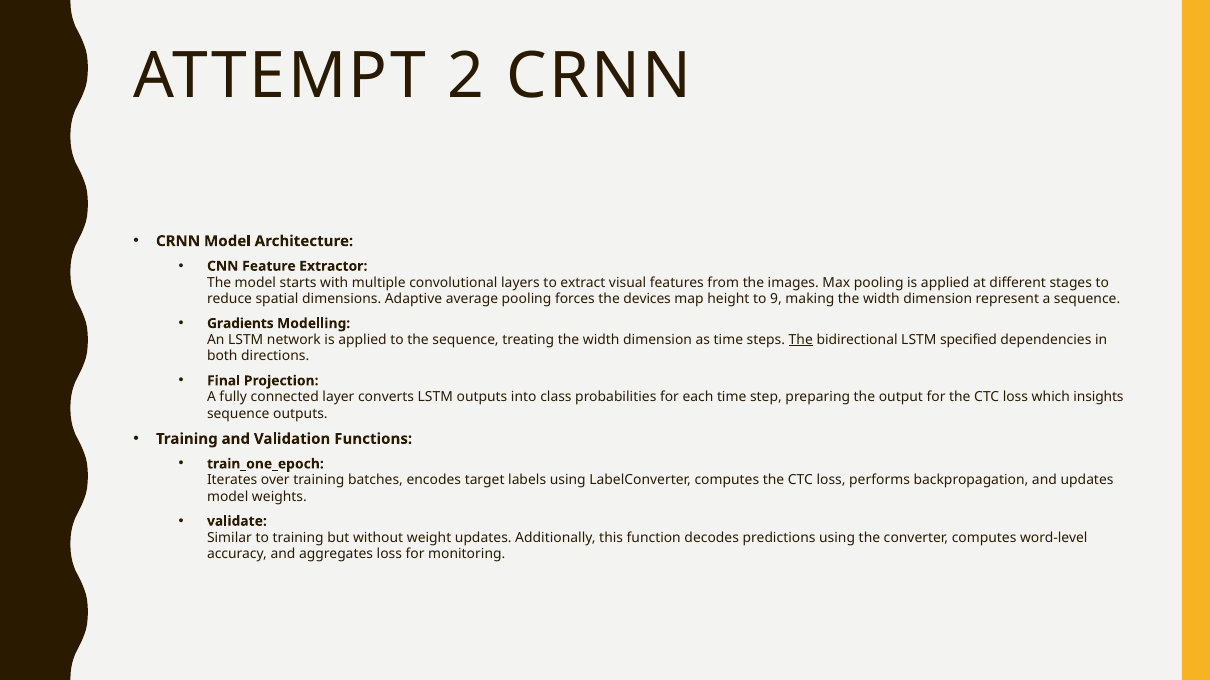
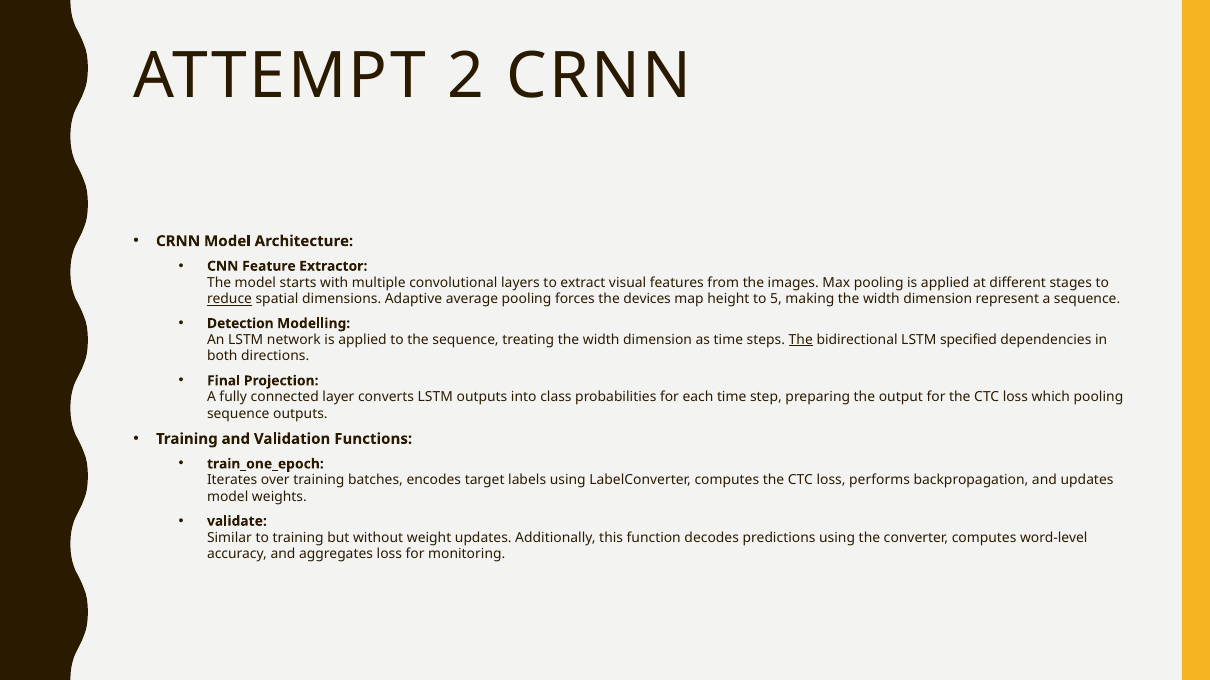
reduce underline: none -> present
9: 9 -> 5
Gradients: Gradients -> Detection
which insights: insights -> pooling
